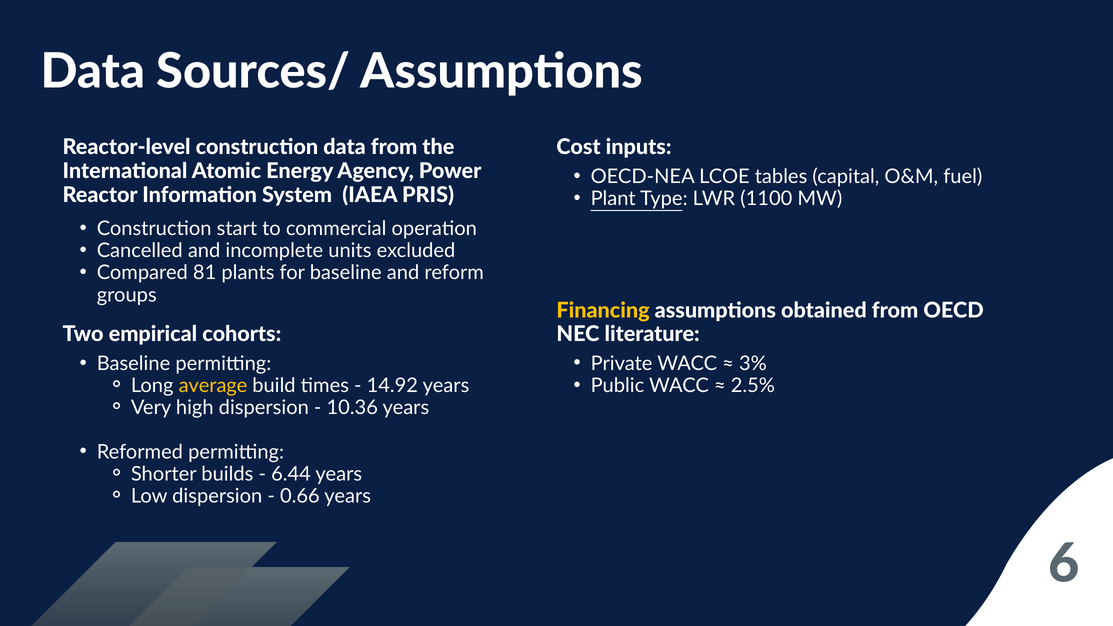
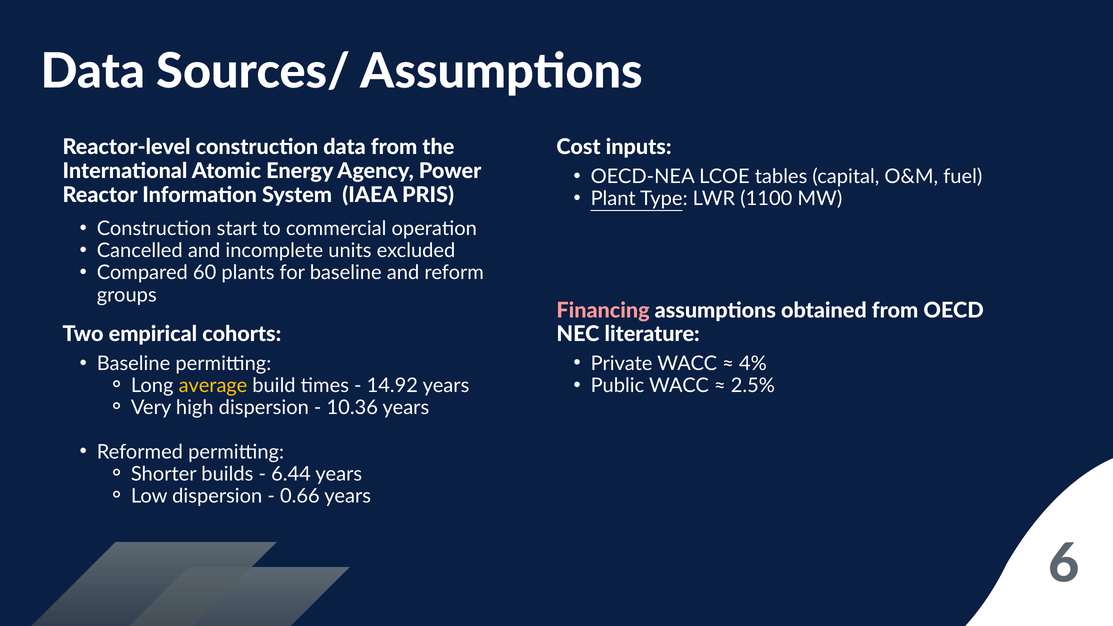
81: 81 -> 60
Financing colour: yellow -> pink
3%: 3% -> 4%
